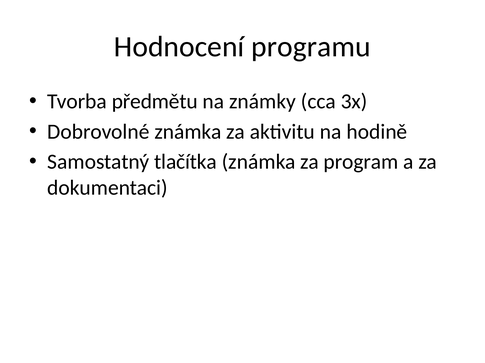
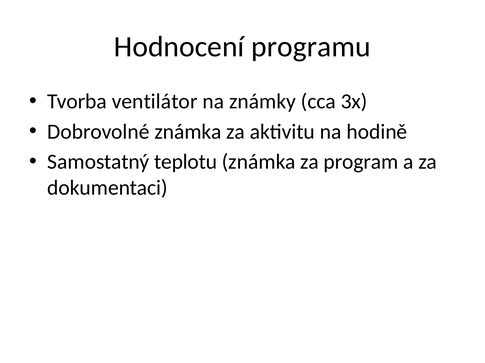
předmětu: předmětu -> ventilátor
tlačítka: tlačítka -> teplotu
